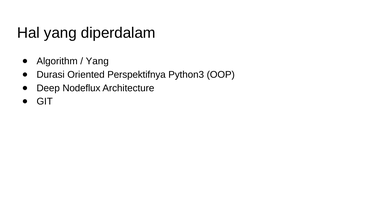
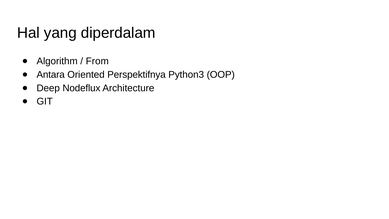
Yang at (97, 61): Yang -> From
Durasi: Durasi -> Antara
